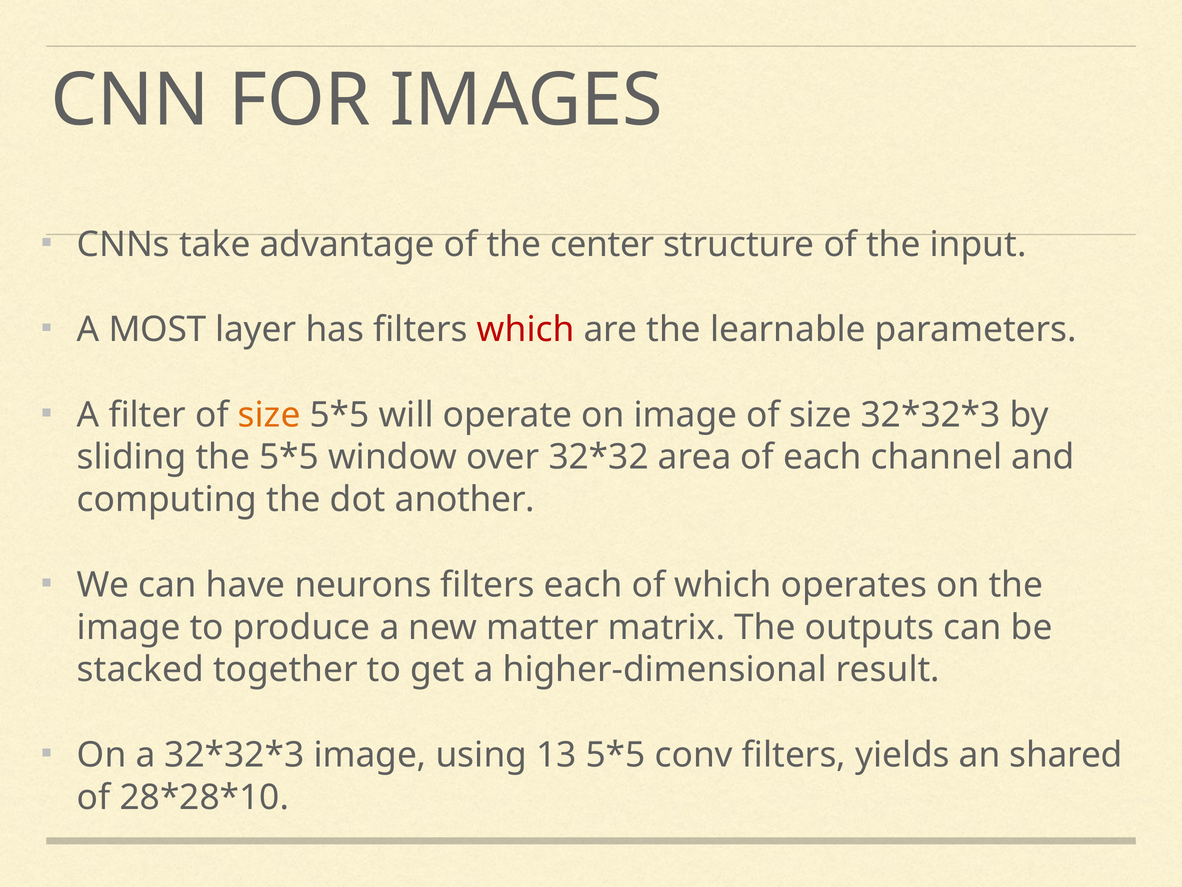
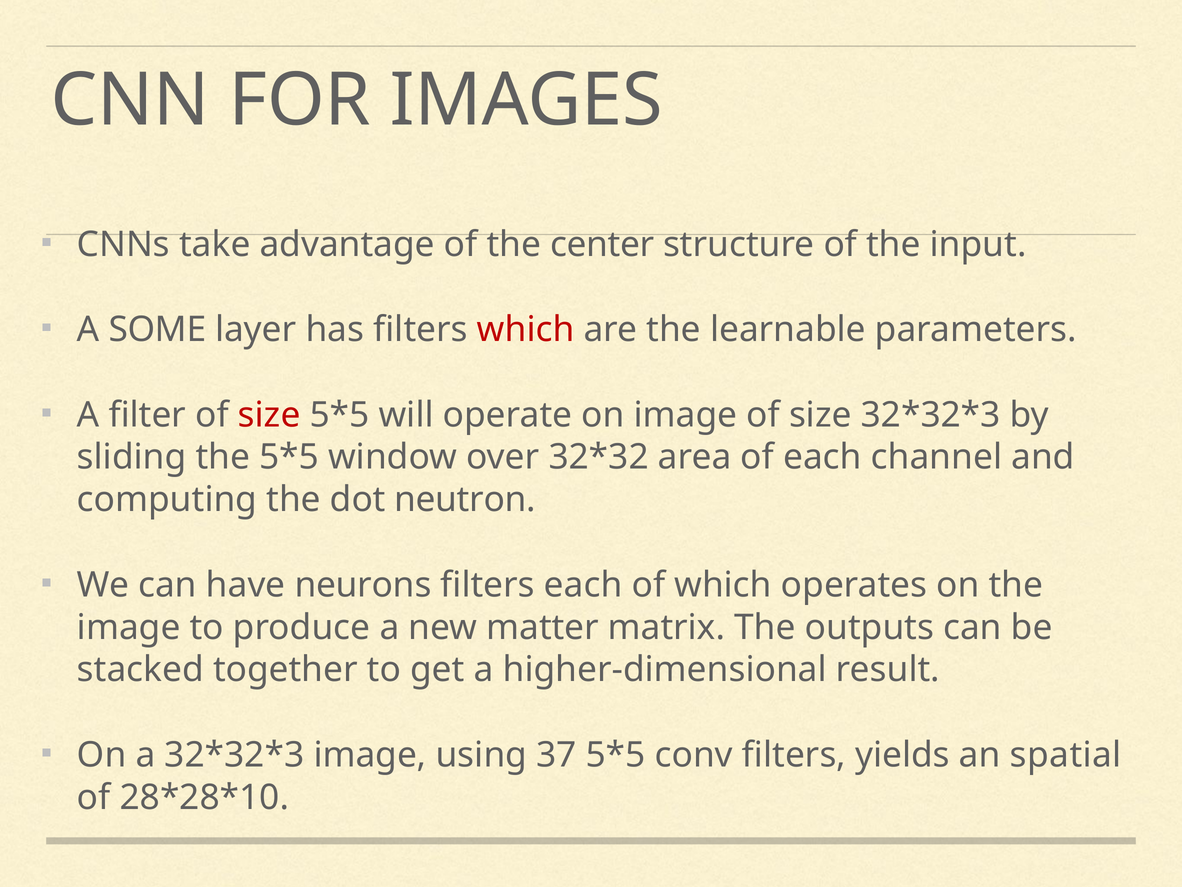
MOST: MOST -> SOME
size at (269, 415) colour: orange -> red
another: another -> neutron
13: 13 -> 37
shared: shared -> spatial
